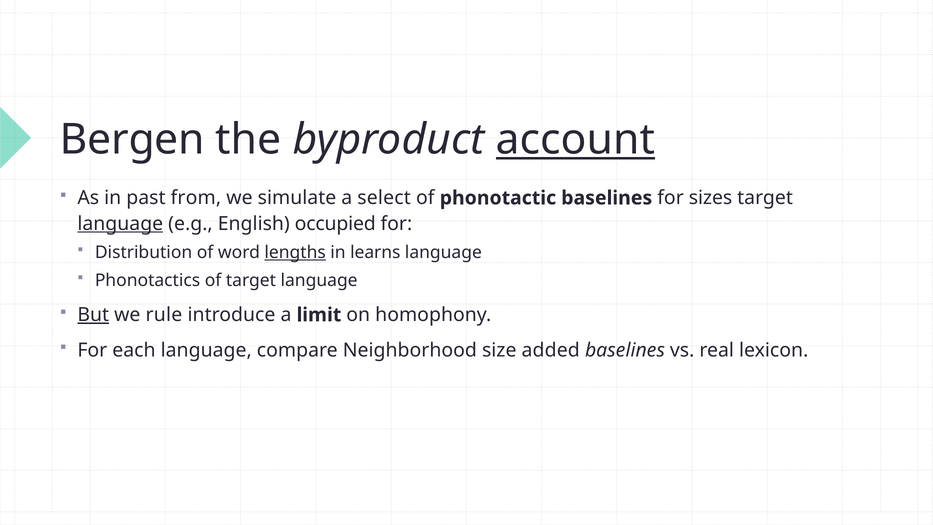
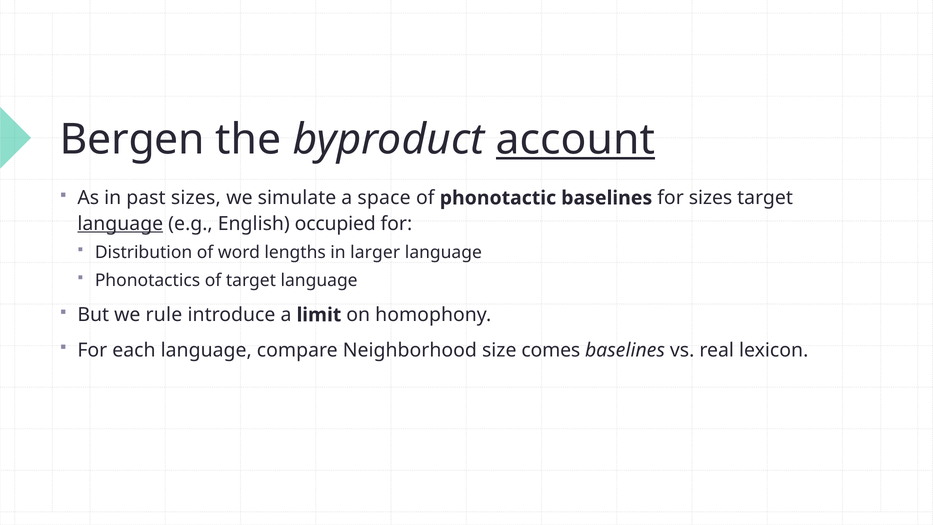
past from: from -> sizes
select: select -> space
lengths underline: present -> none
learns: learns -> larger
But underline: present -> none
added: added -> comes
